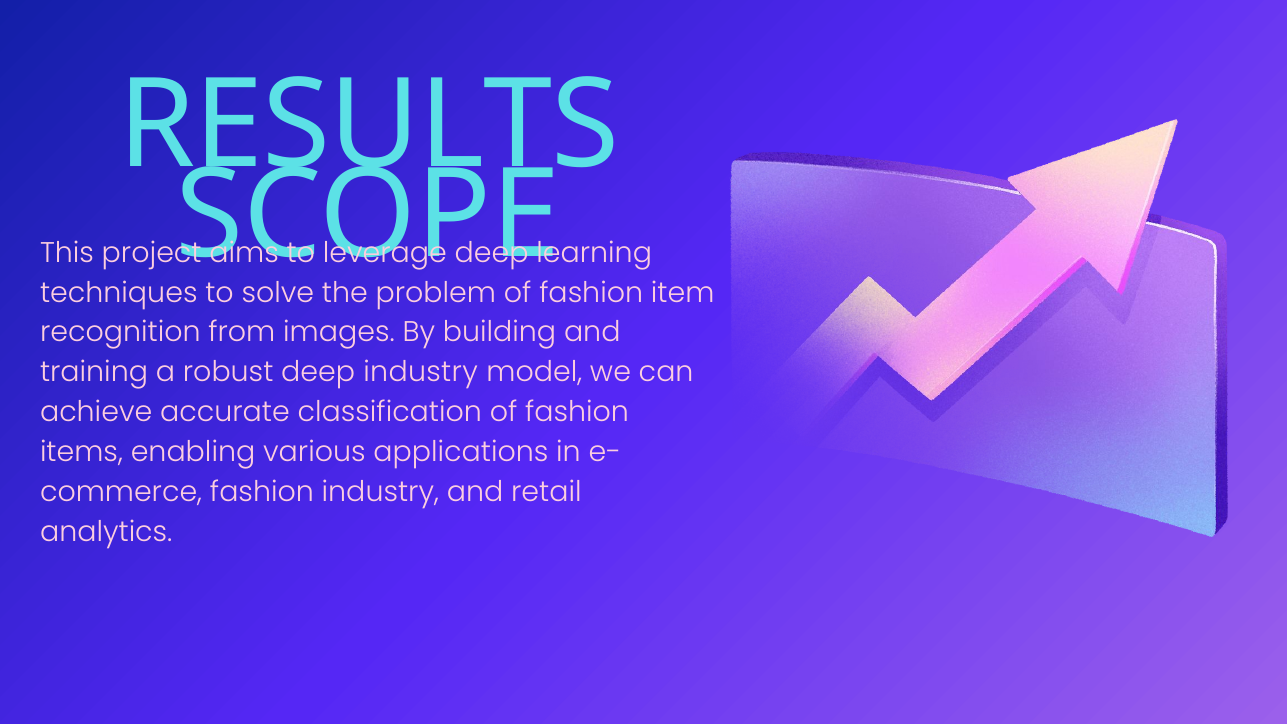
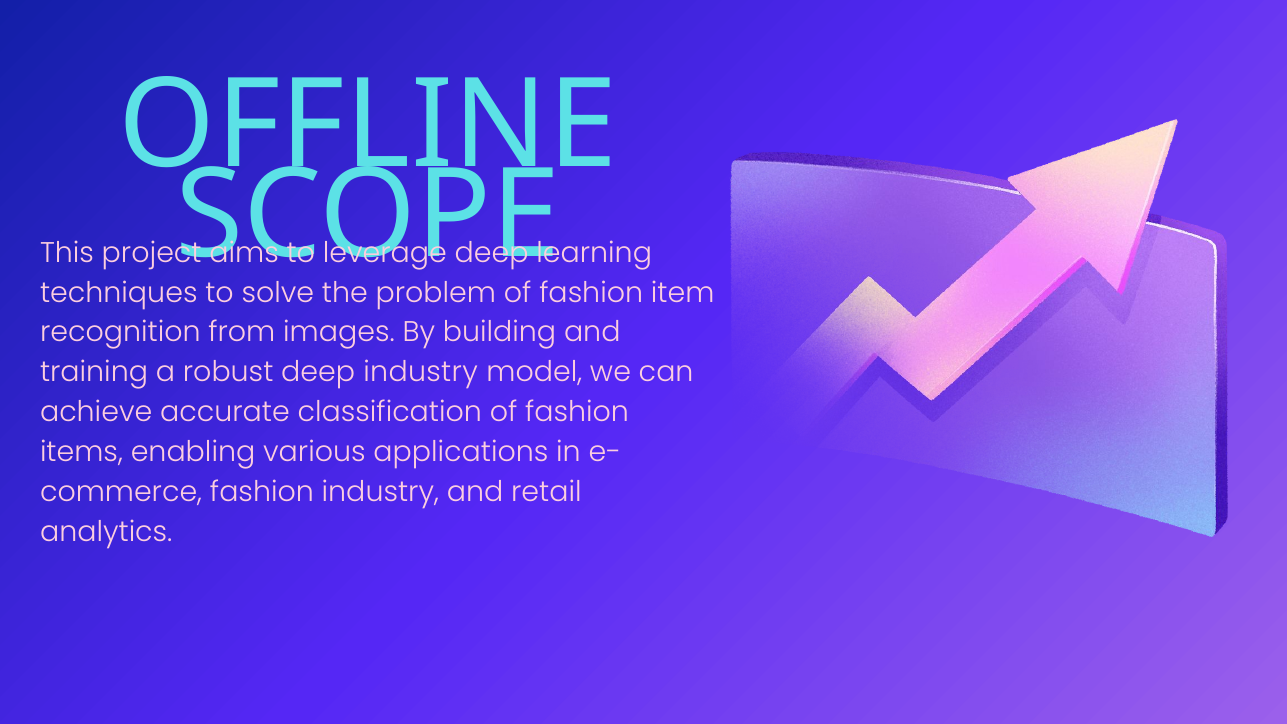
RESULTS: RESULTS -> OFFLINE
